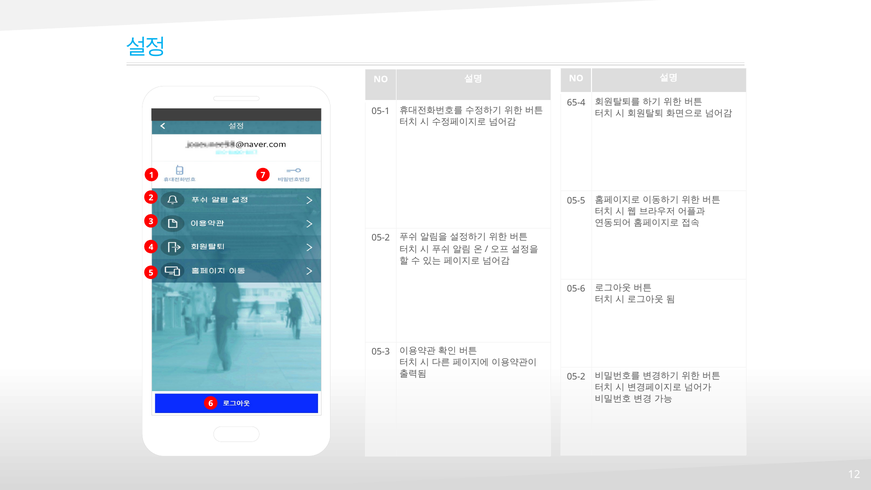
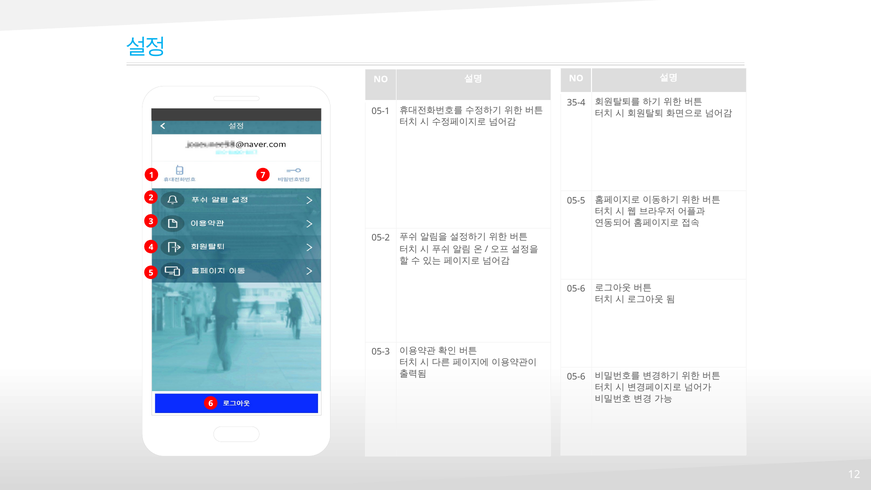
65-4: 65-4 -> 35-4
05-2 at (576, 377): 05-2 -> 05-6
